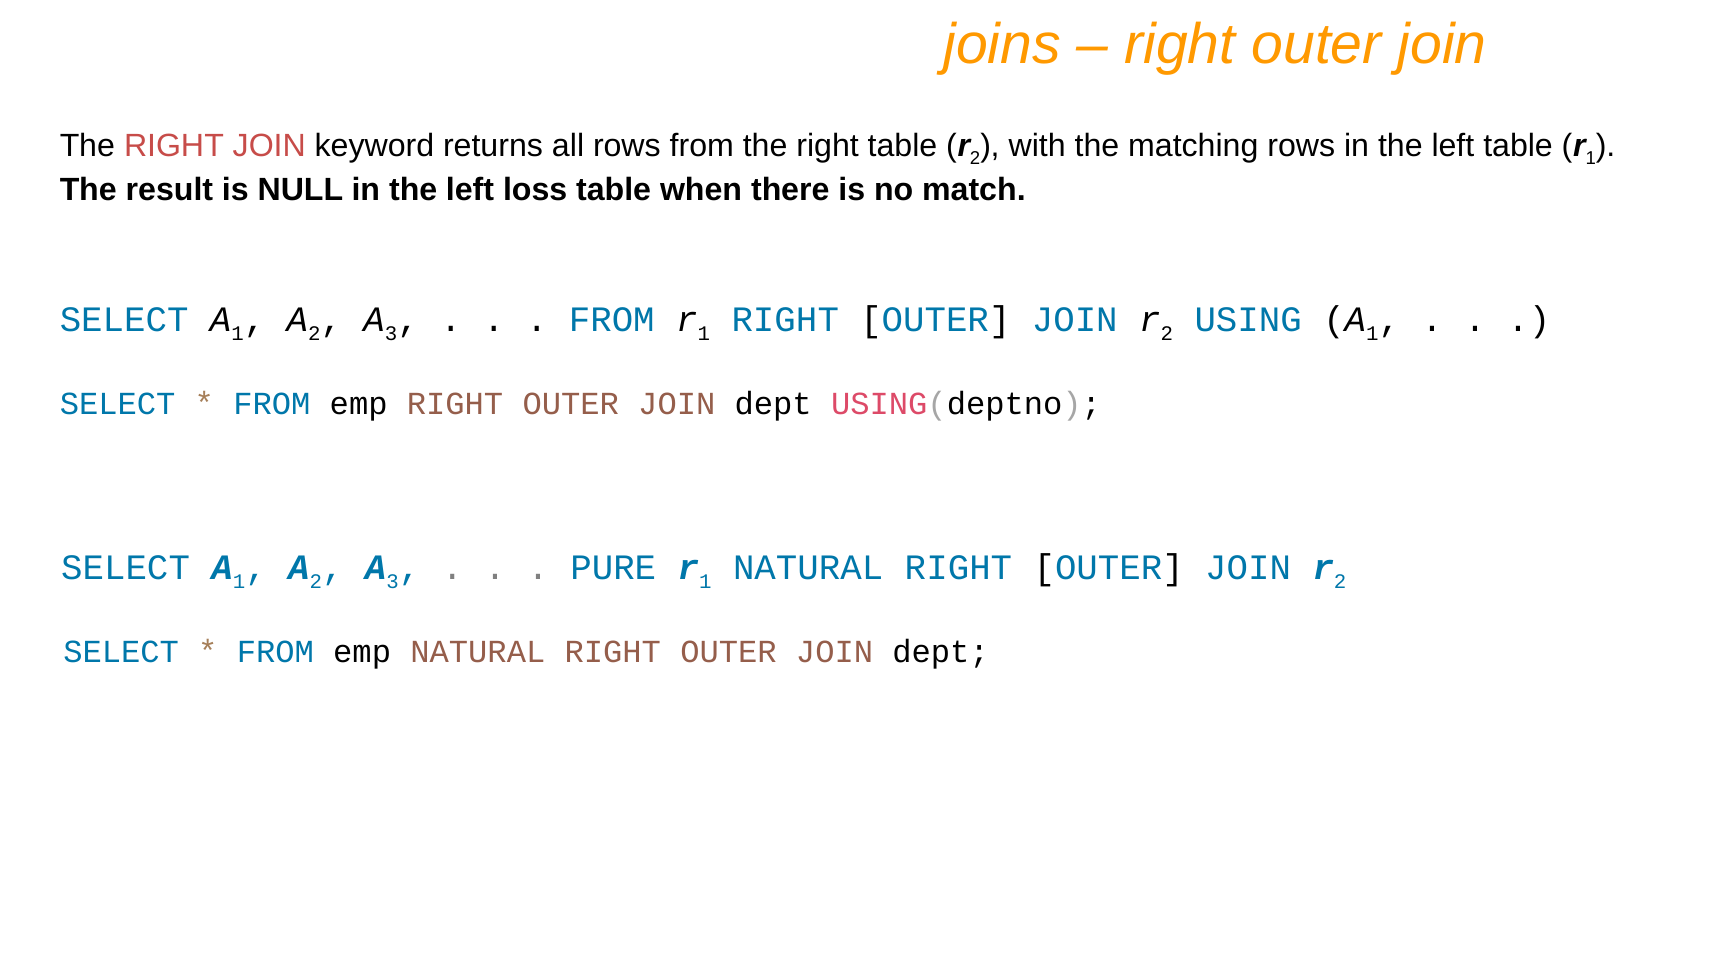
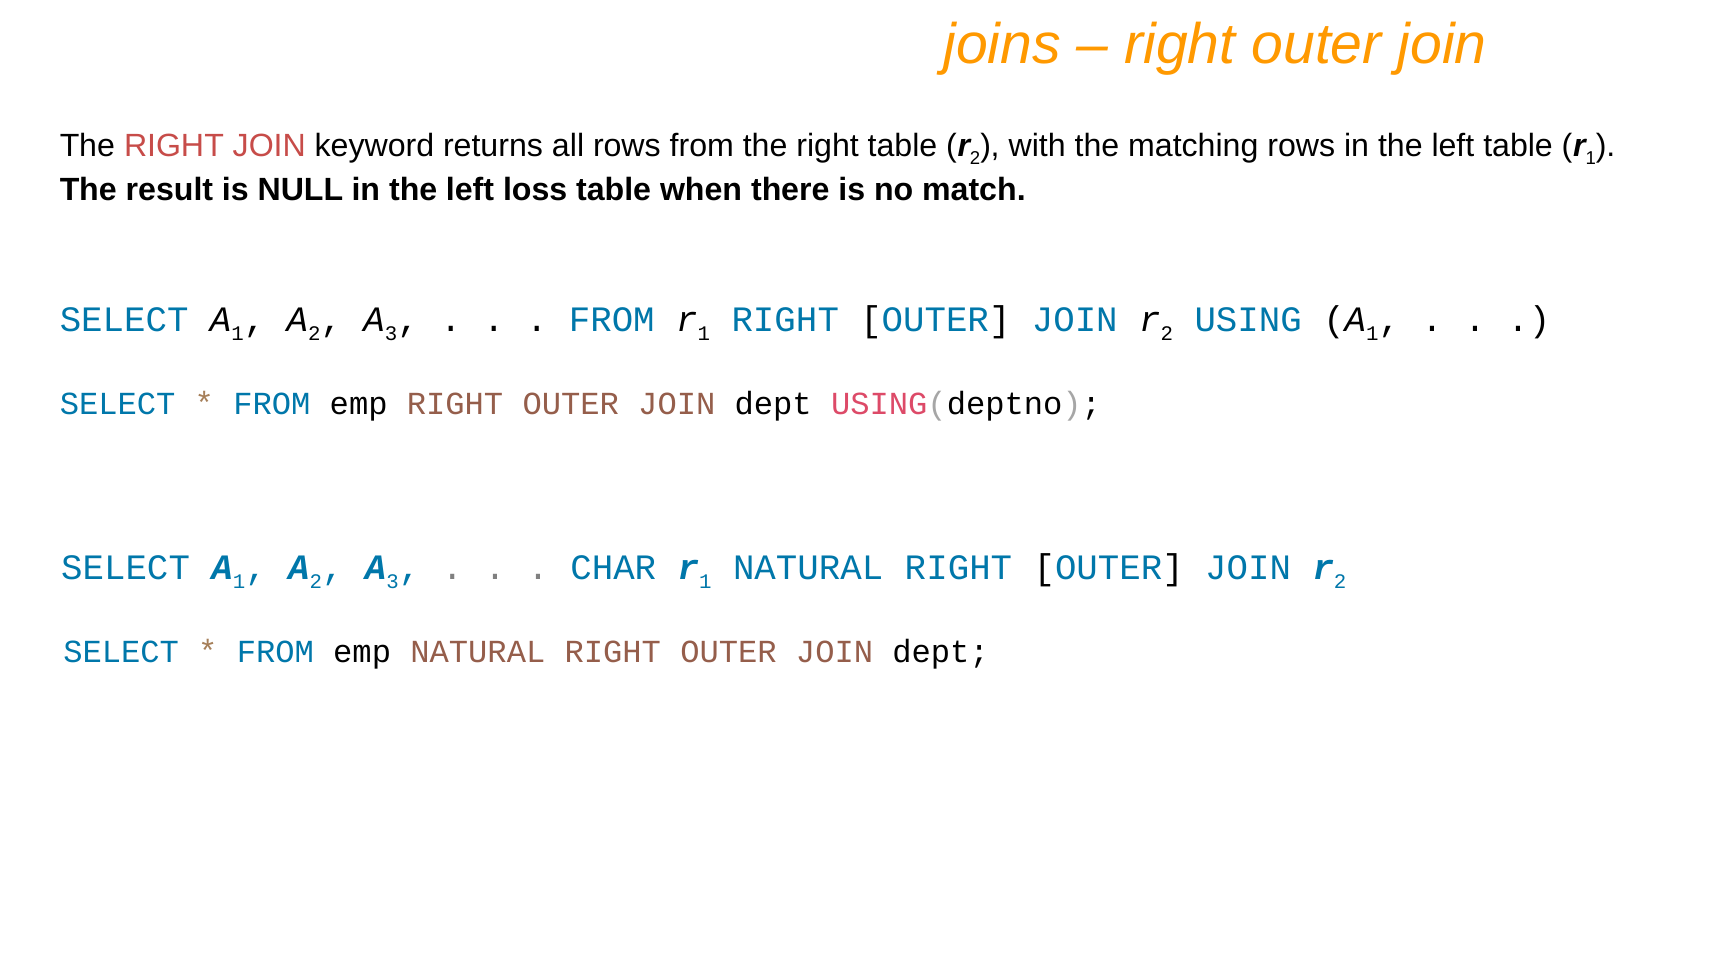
PURE: PURE -> CHAR
